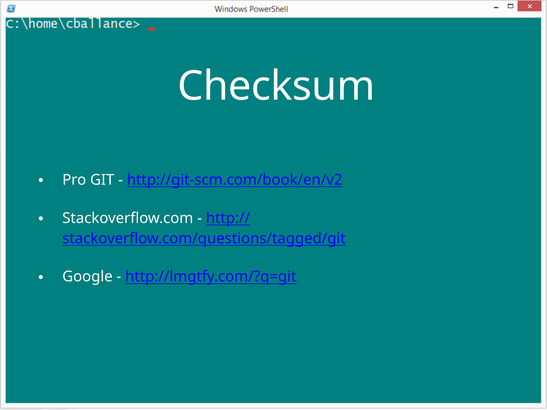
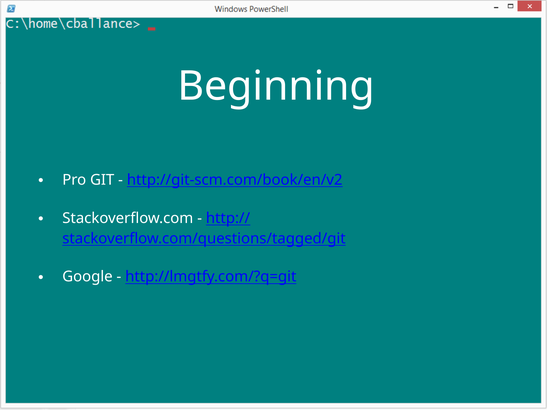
Checksum: Checksum -> Beginning
